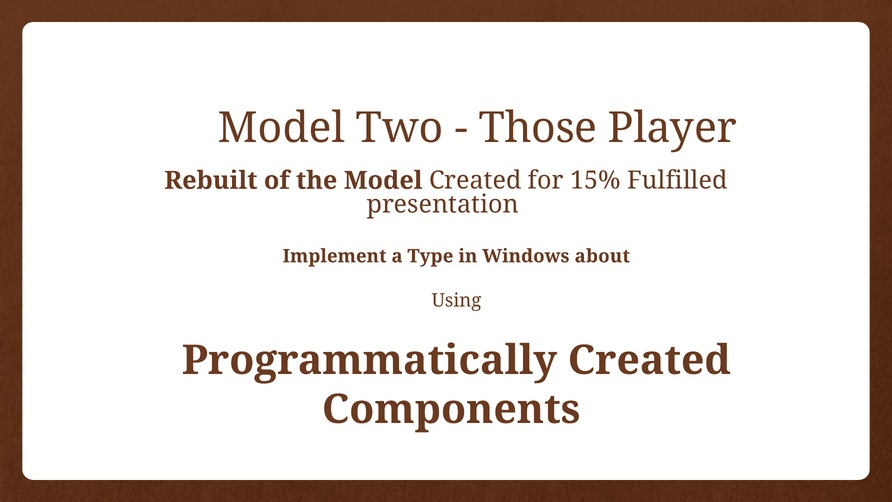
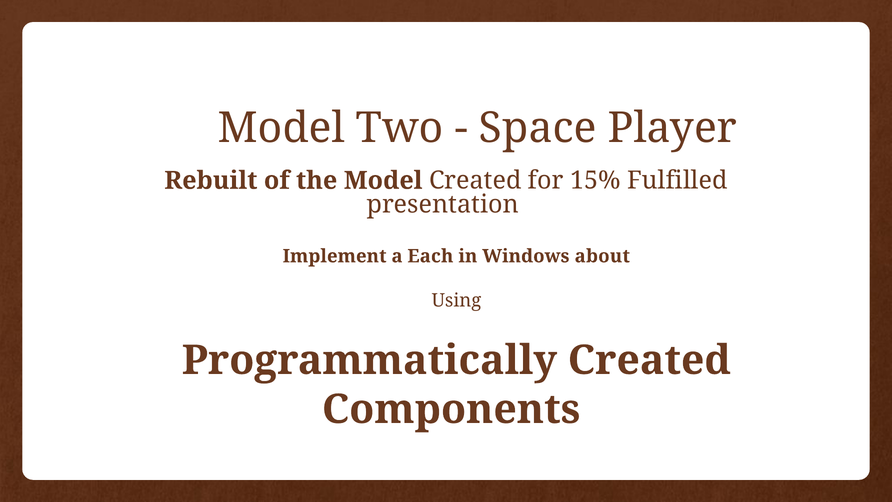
Those: Those -> Space
Type: Type -> Each
